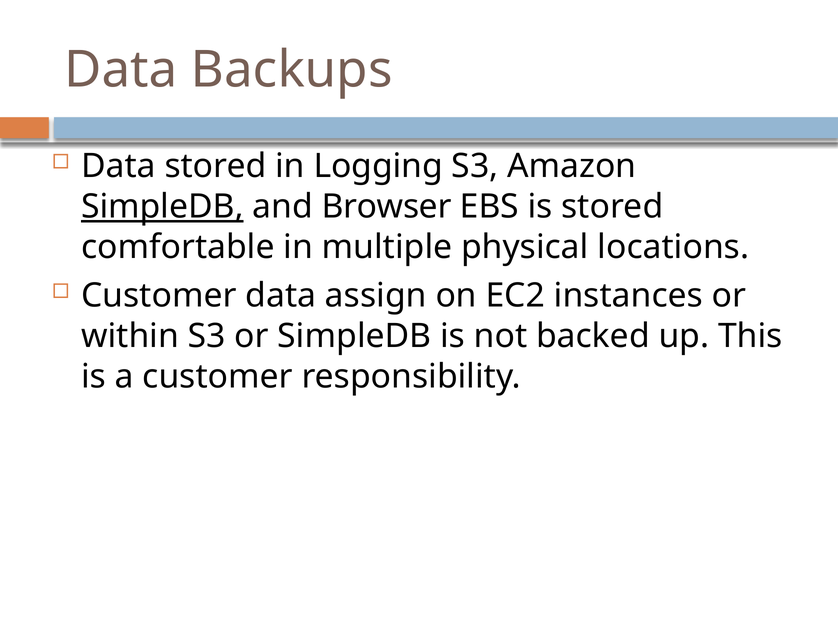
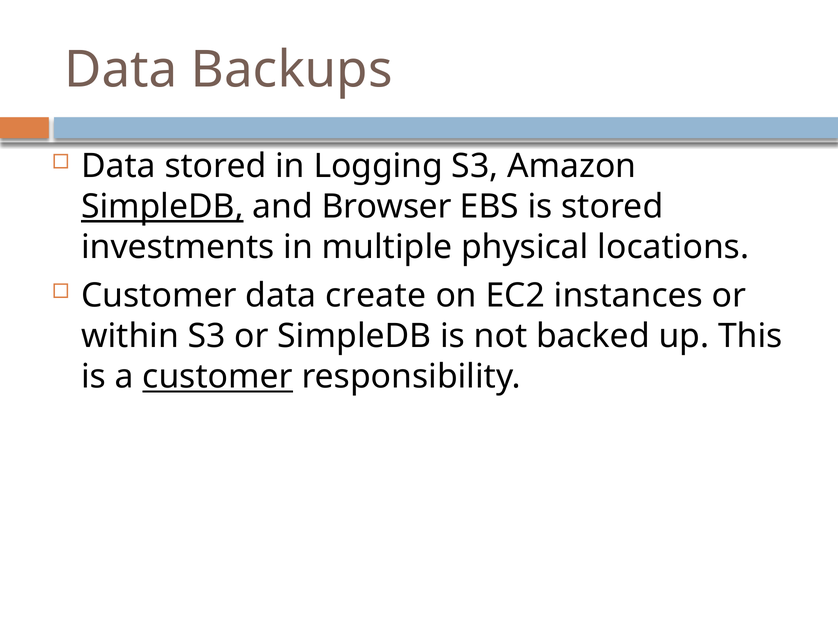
comfortable: comfortable -> investments
assign: assign -> create
customer at (218, 377) underline: none -> present
